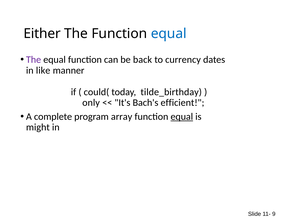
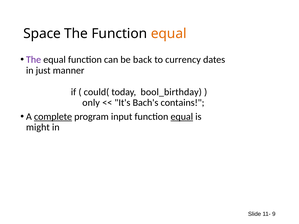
Either: Either -> Space
equal at (169, 34) colour: blue -> orange
like: like -> just
tilde_birthday: tilde_birthday -> bool_birthday
efficient: efficient -> contains
complete underline: none -> present
array: array -> input
